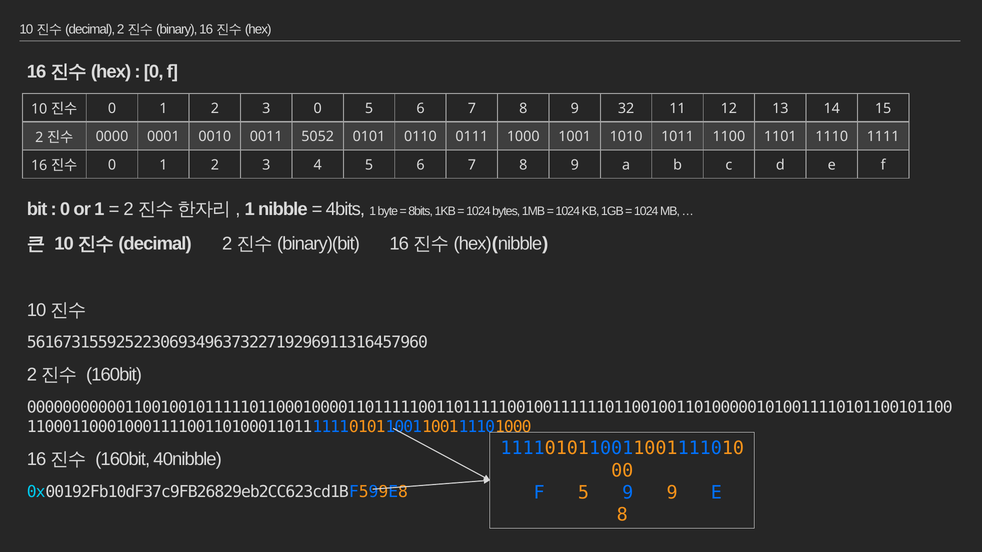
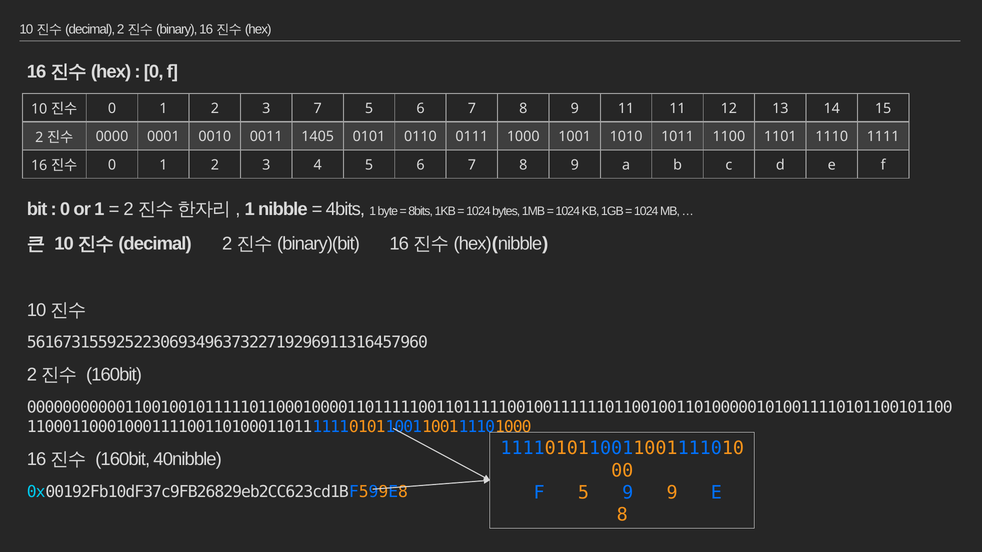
3 0: 0 -> 7
9 32: 32 -> 11
5052: 5052 -> 1405
